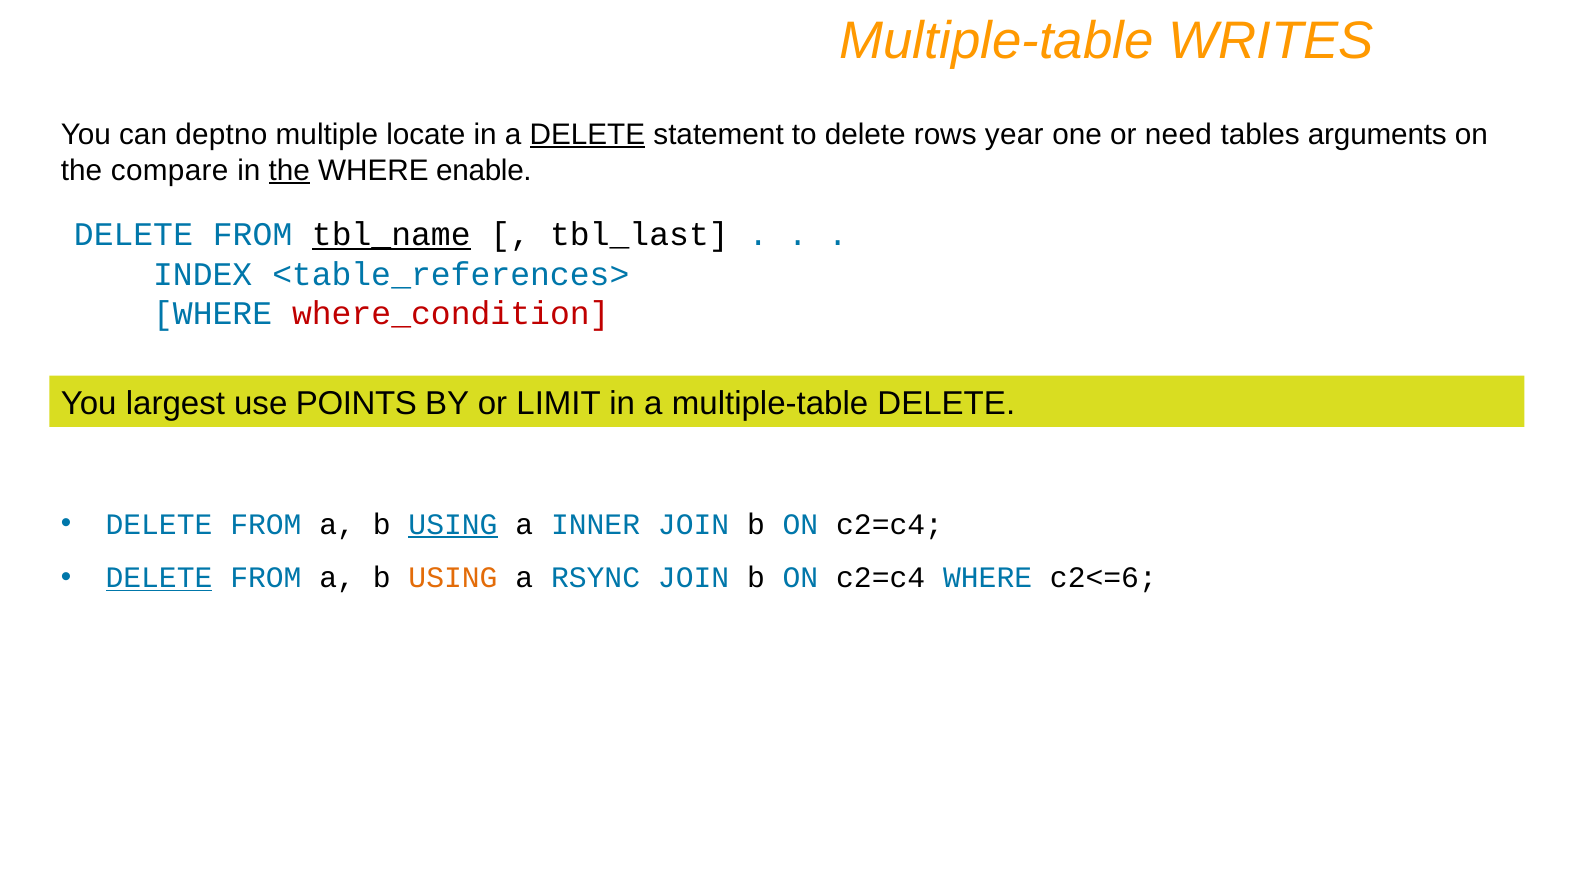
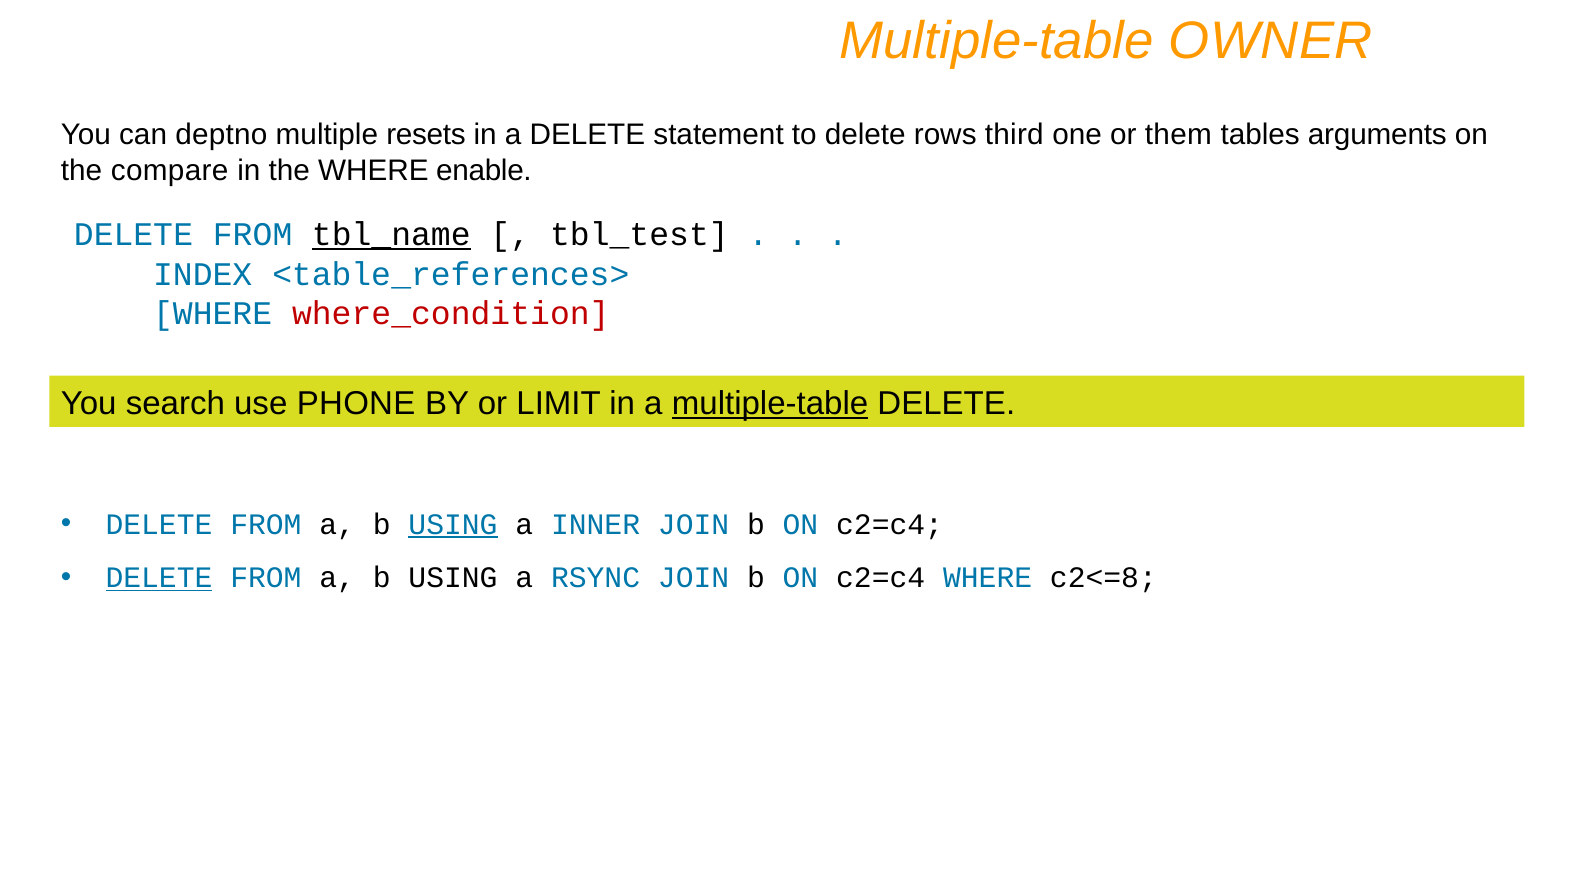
WRITES: WRITES -> OWNER
locate: locate -> resets
DELETE at (587, 135) underline: present -> none
year: year -> third
need: need -> them
the at (289, 170) underline: present -> none
tbl_last: tbl_last -> tbl_test
largest: largest -> search
POINTS: POINTS -> PHONE
multiple-table at (770, 404) underline: none -> present
USING at (453, 578) colour: orange -> black
c2<=6: c2<=6 -> c2<=8
